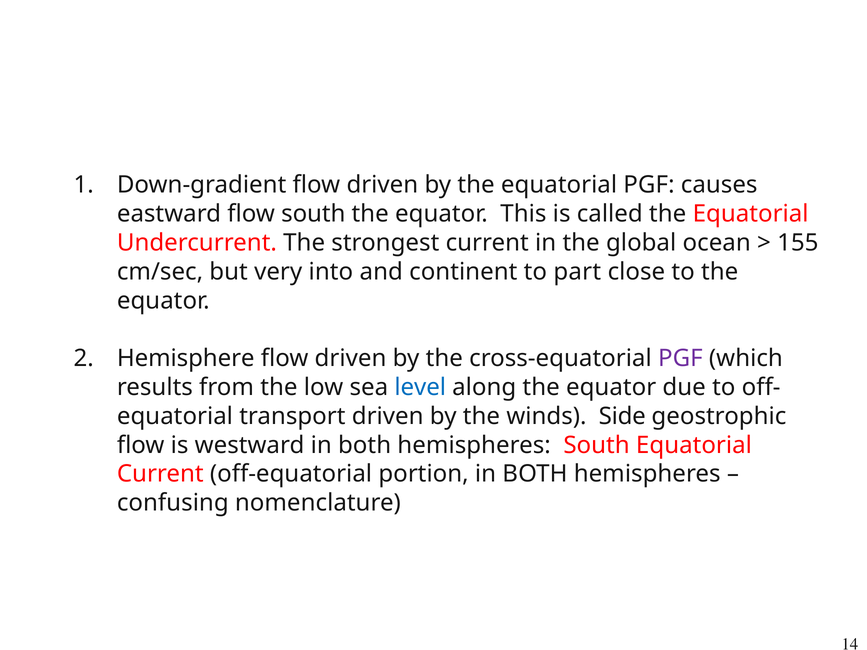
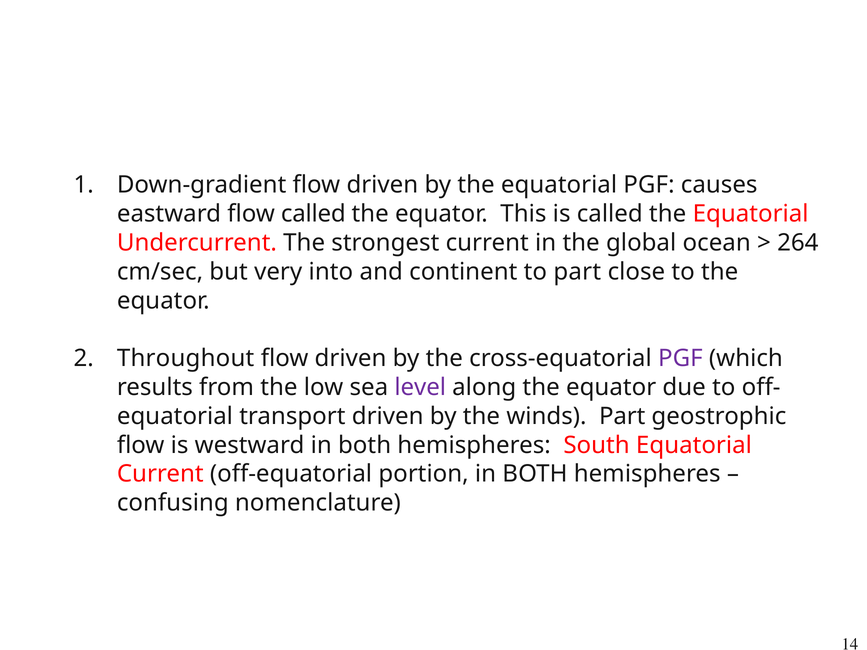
flow south: south -> called
155: 155 -> 264
Hemisphere: Hemisphere -> Throughout
level colour: blue -> purple
winds Side: Side -> Part
